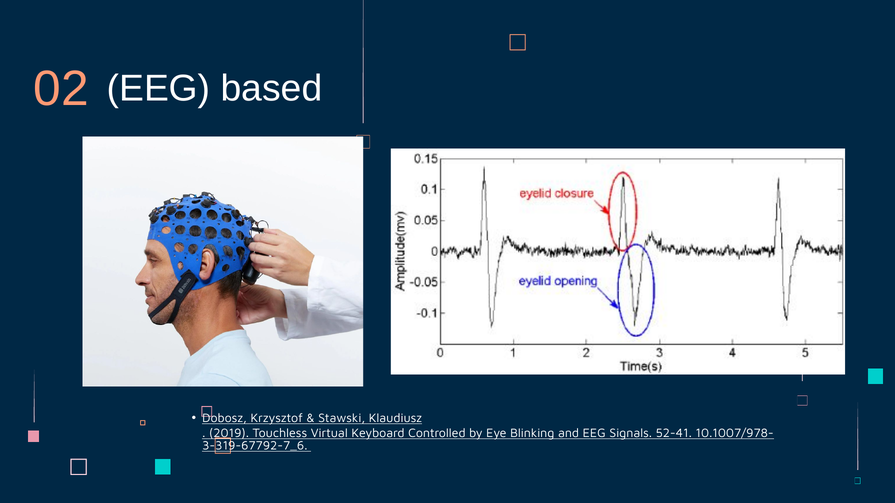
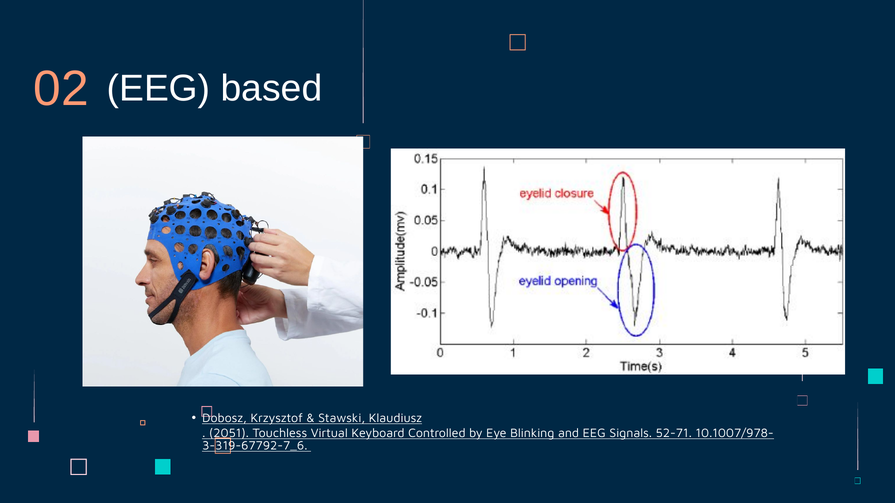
2019: 2019 -> 2051
52-41: 52-41 -> 52-71
